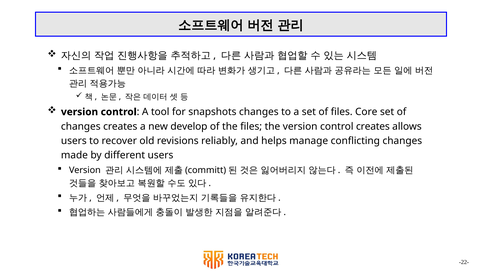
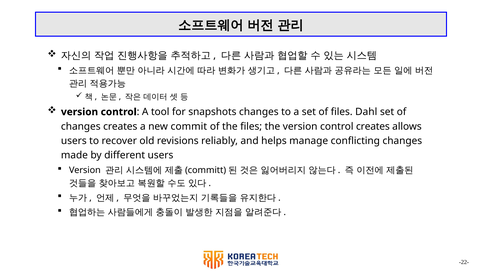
Core: Core -> Dahl
develop: develop -> commit
